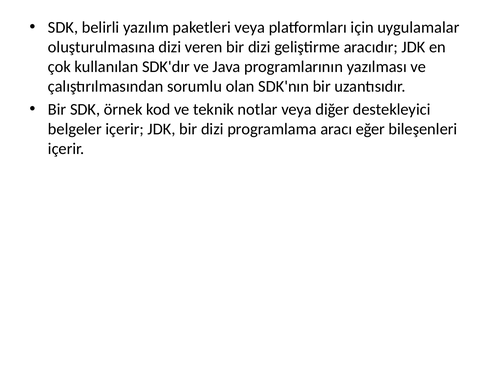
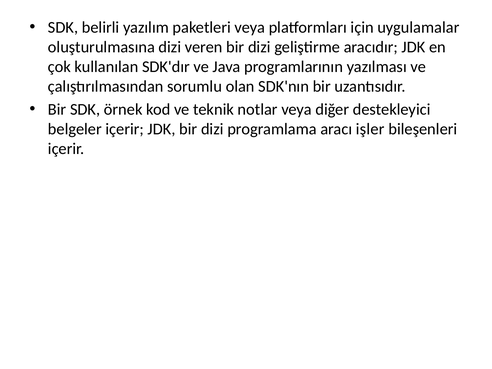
eğer: eğer -> işler
